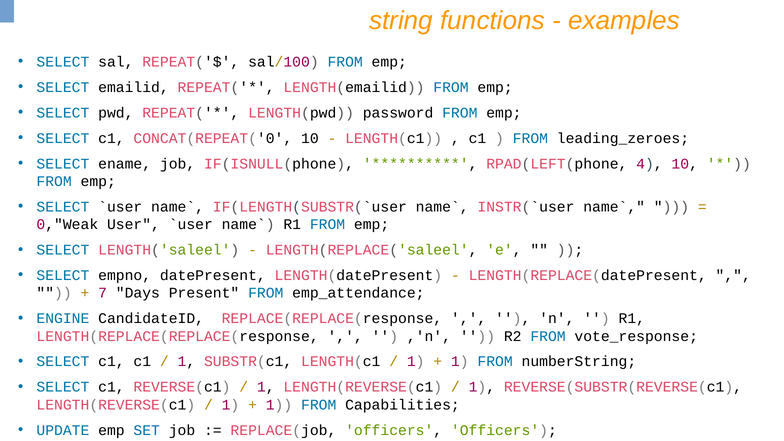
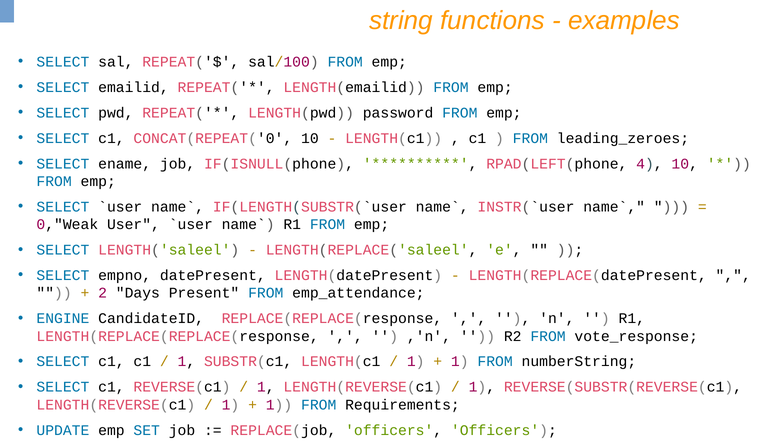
7: 7 -> 2
Capabilities: Capabilities -> Requirements
